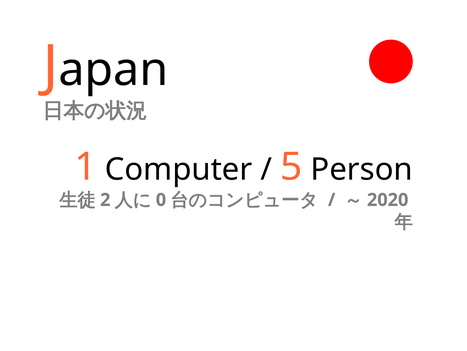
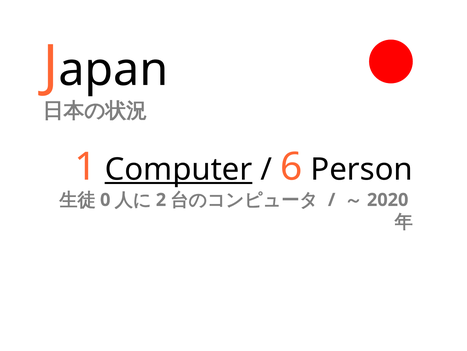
Computer underline: none -> present
5: 5 -> 6
2: 2 -> 0
0: 0 -> 2
